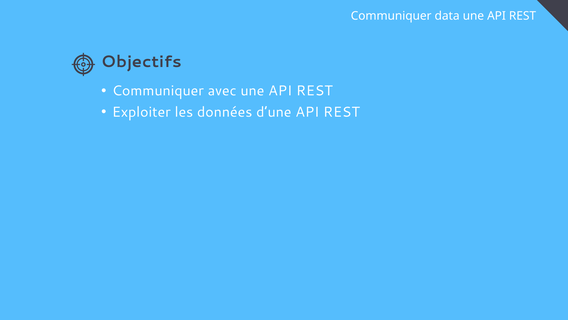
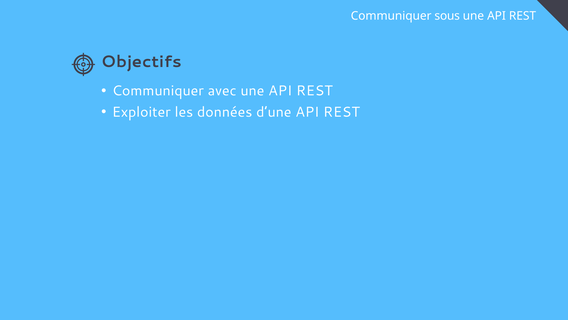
data: data -> sous
